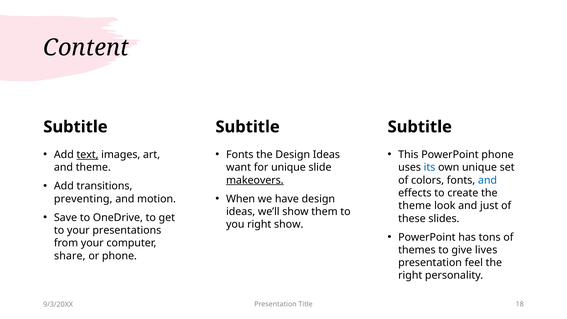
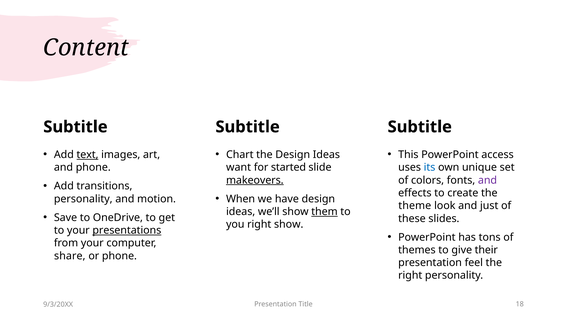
Fonts at (240, 155): Fonts -> Chart
PowerPoint phone: phone -> access
and theme: theme -> phone
for unique: unique -> started
and at (487, 180) colour: blue -> purple
preventing at (83, 199): preventing -> personality
them underline: none -> present
presentations underline: none -> present
lives: lives -> their
